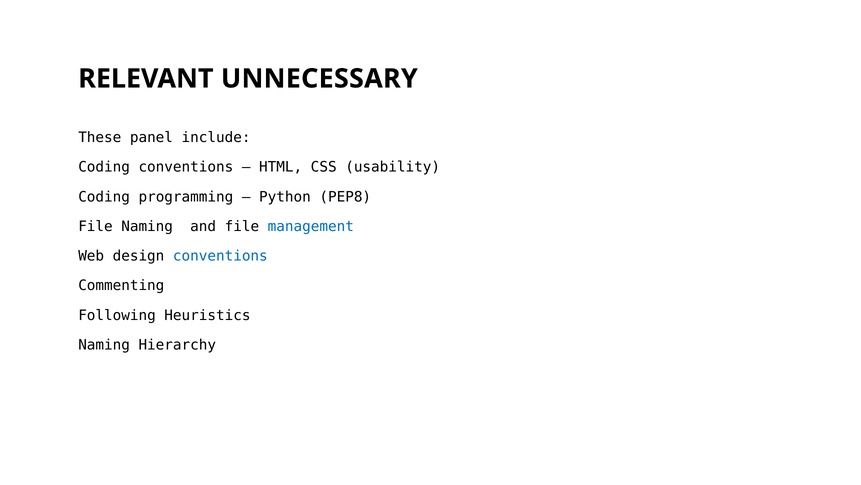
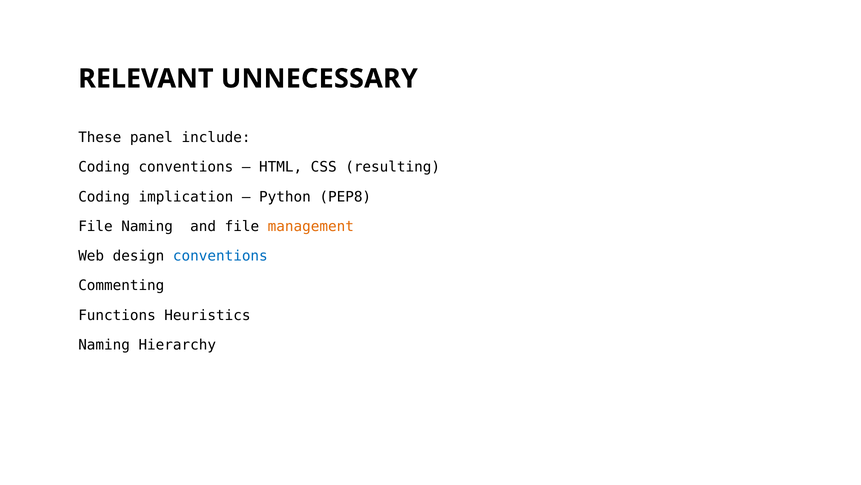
usability: usability -> resulting
programming: programming -> implication
management colour: blue -> orange
Following: Following -> Functions
